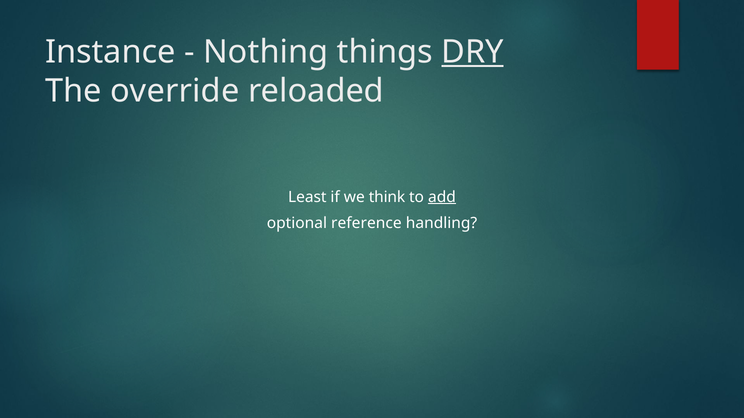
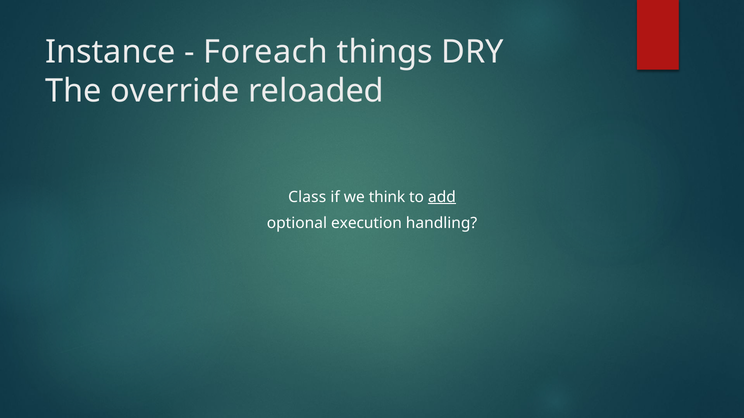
Nothing: Nothing -> Foreach
DRY underline: present -> none
Least: Least -> Class
reference: reference -> execution
